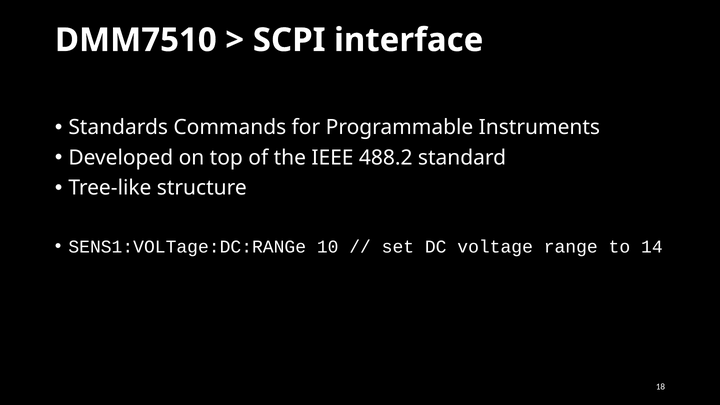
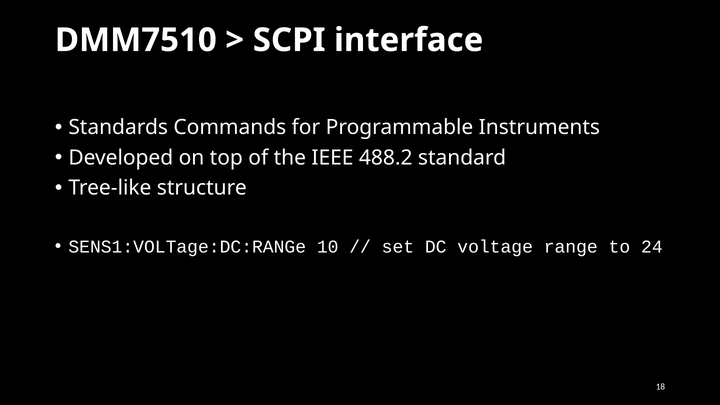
14: 14 -> 24
